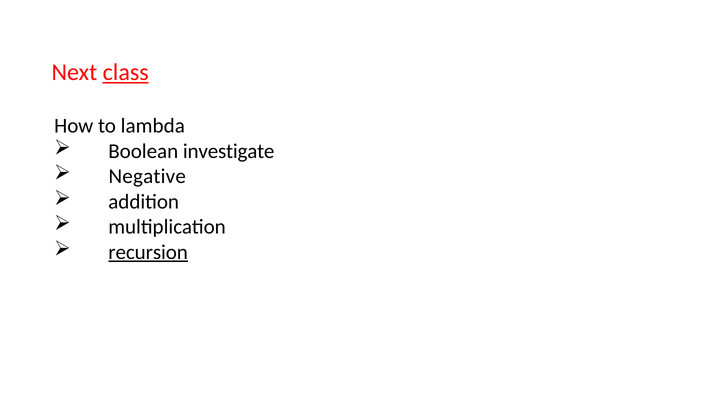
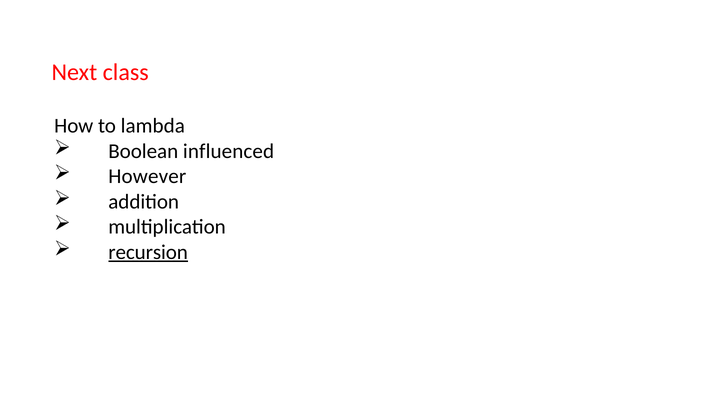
class underline: present -> none
investigate: investigate -> influenced
Negative: Negative -> However
